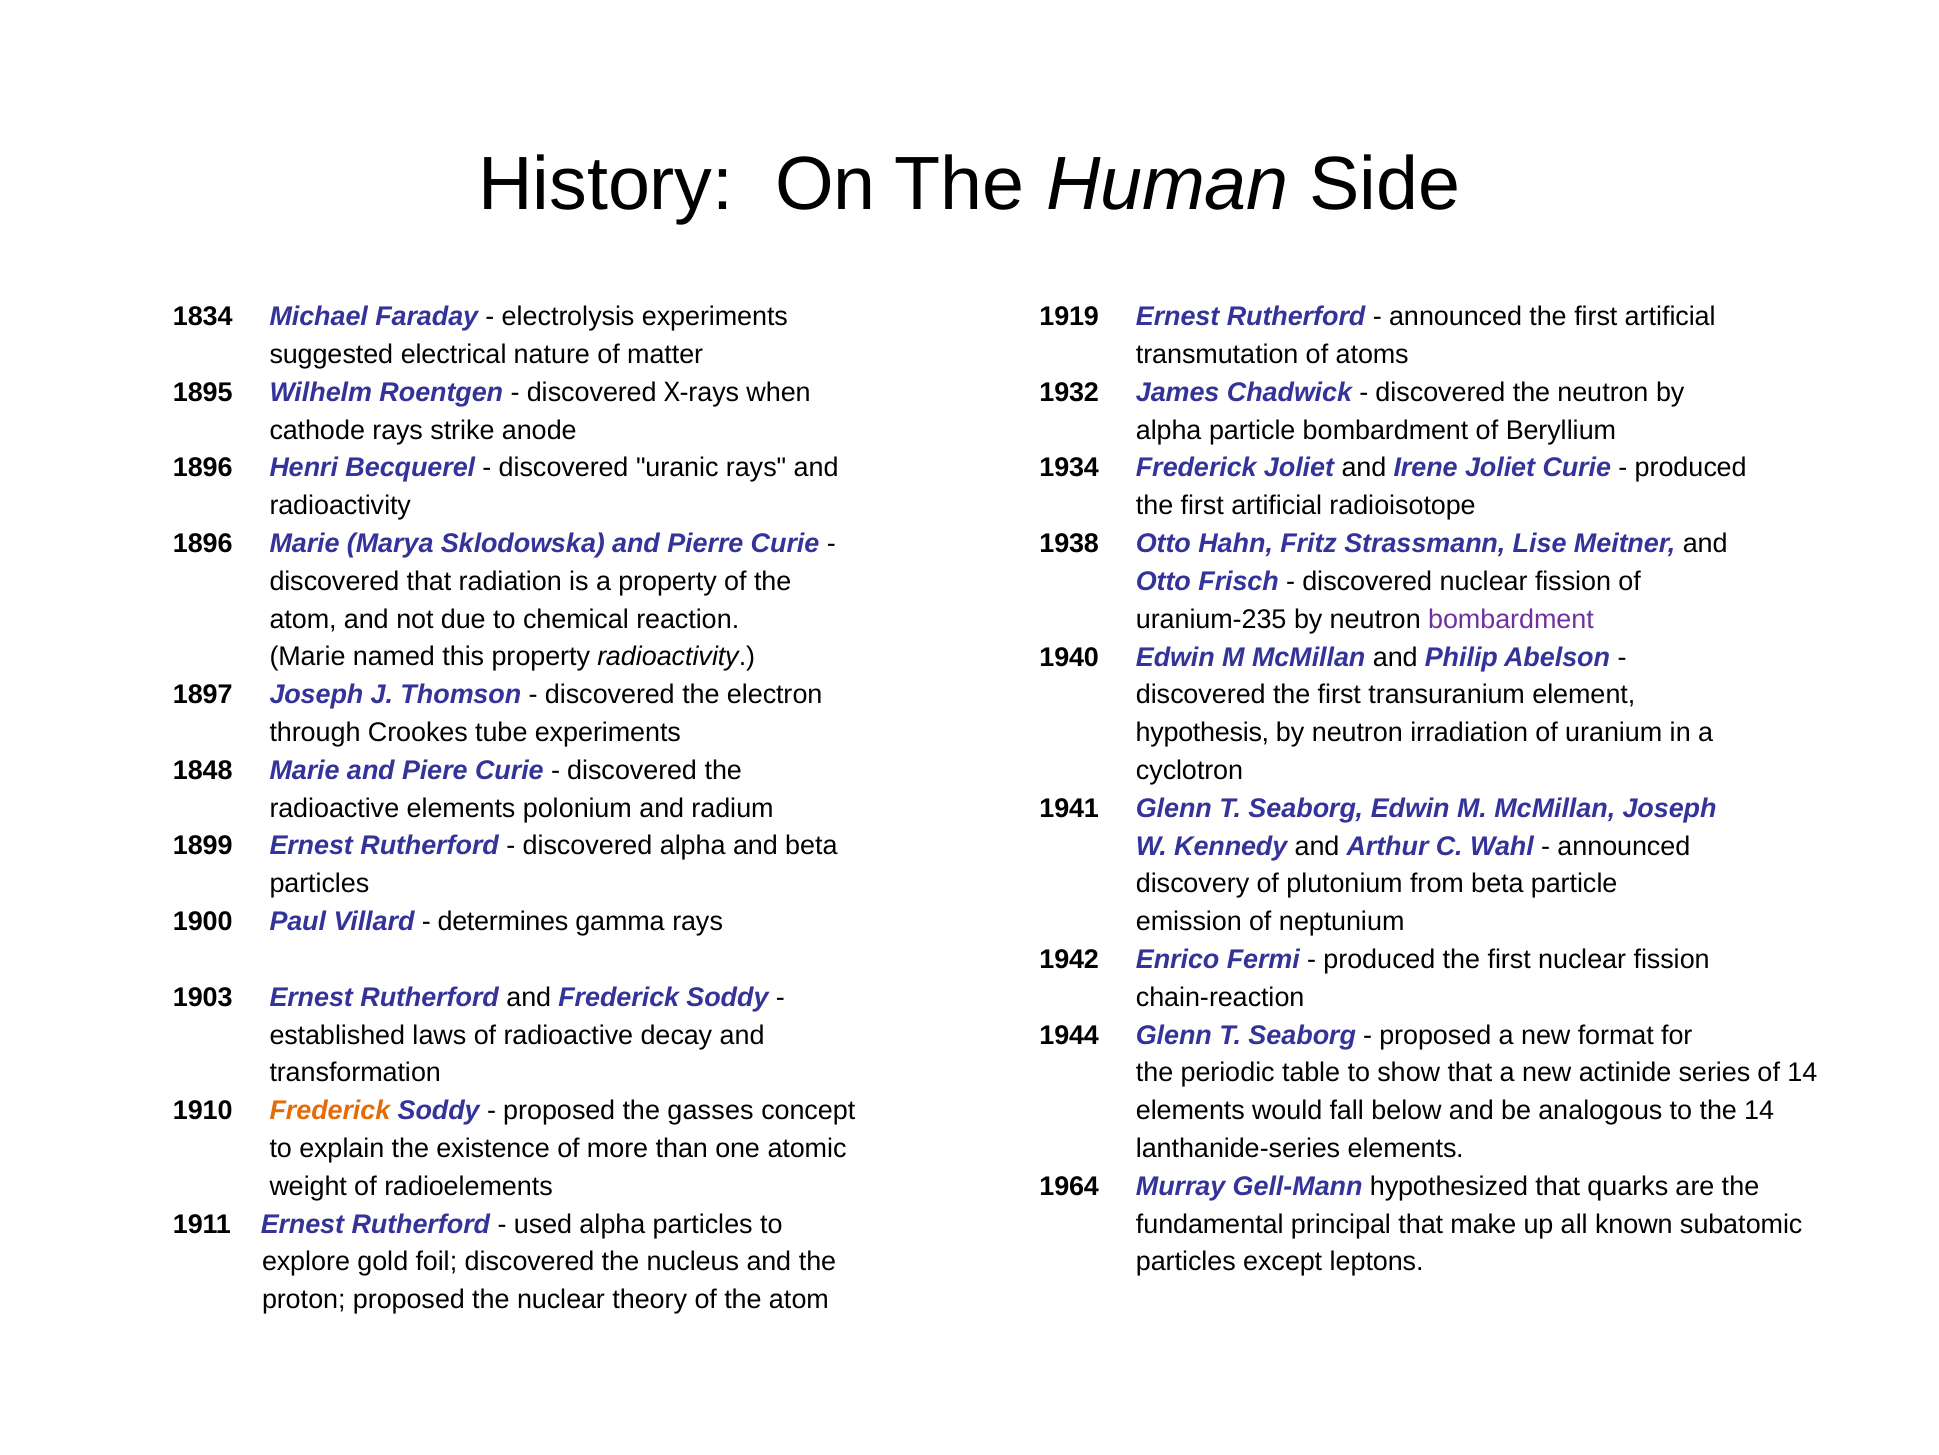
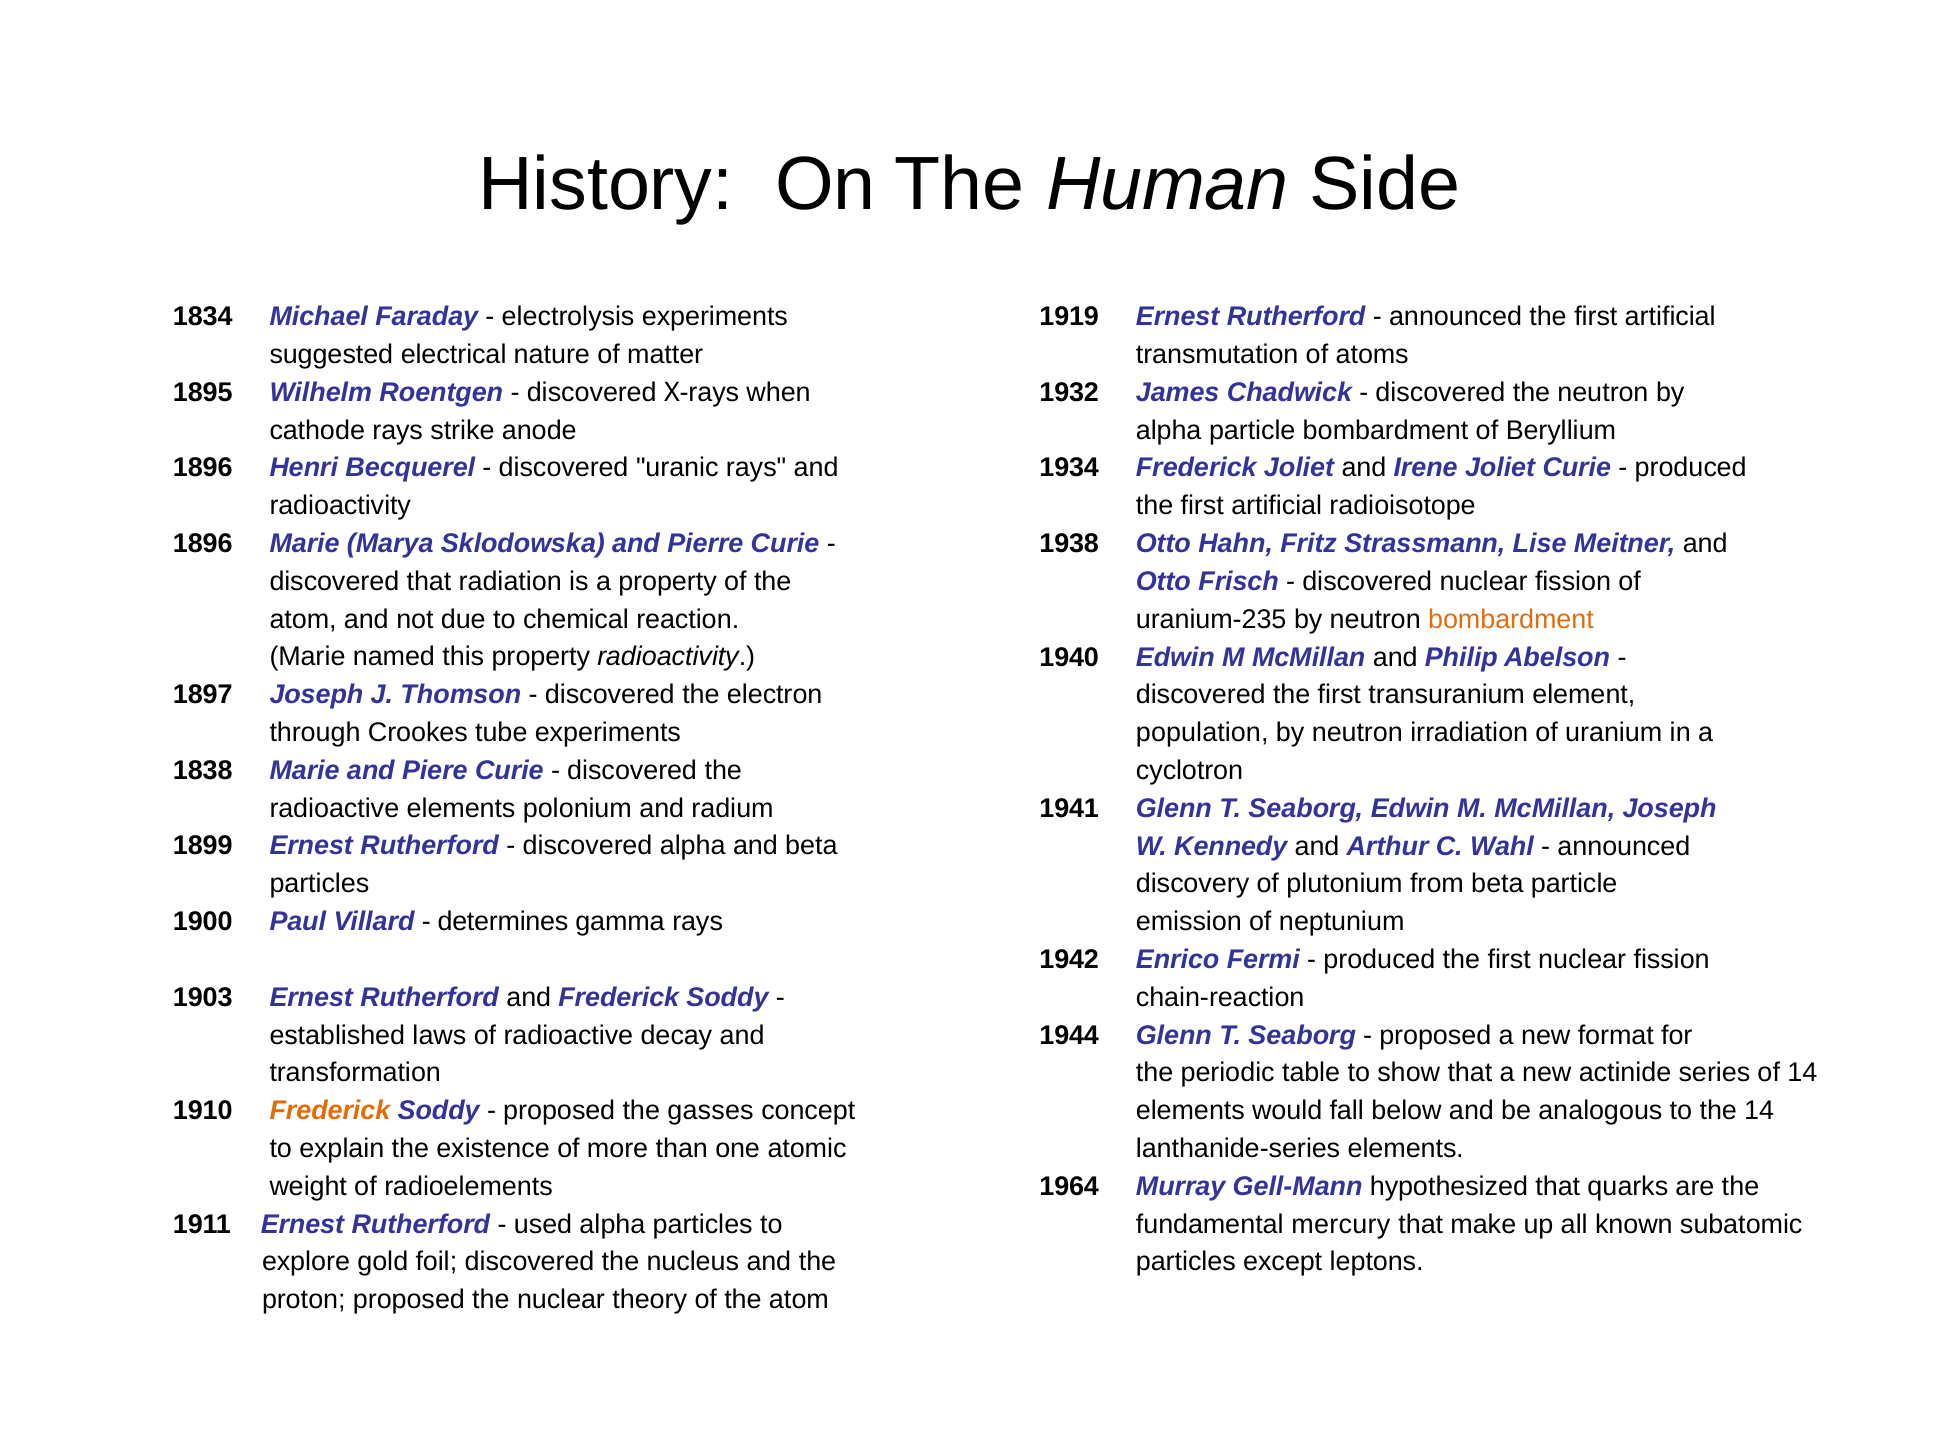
bombardment at (1511, 619) colour: purple -> orange
hypothesis: hypothesis -> population
1848: 1848 -> 1838
principal: principal -> mercury
